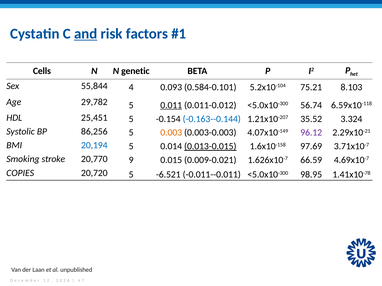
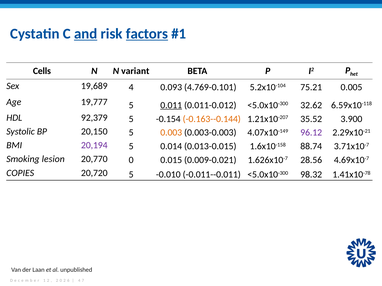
factors underline: none -> present
genetic: genetic -> variant
55,844: 55,844 -> 19,689
0.584-0.101: 0.584-0.101 -> 4.769-0.101
8.103: 8.103 -> 0.005
29,782: 29,782 -> 19,777
56.74: 56.74 -> 32.62
25,451: 25,451 -> 92,379
-0.163--0.144 colour: blue -> orange
3.324: 3.324 -> 3.900
86,256: 86,256 -> 20,150
20,194 colour: blue -> purple
0.013-0.015 underline: present -> none
97.69: 97.69 -> 88.74
stroke: stroke -> lesion
20,770 9: 9 -> 0
66.59: 66.59 -> 28.56
-6.521: -6.521 -> -0.010
98.95: 98.95 -> 98.32
